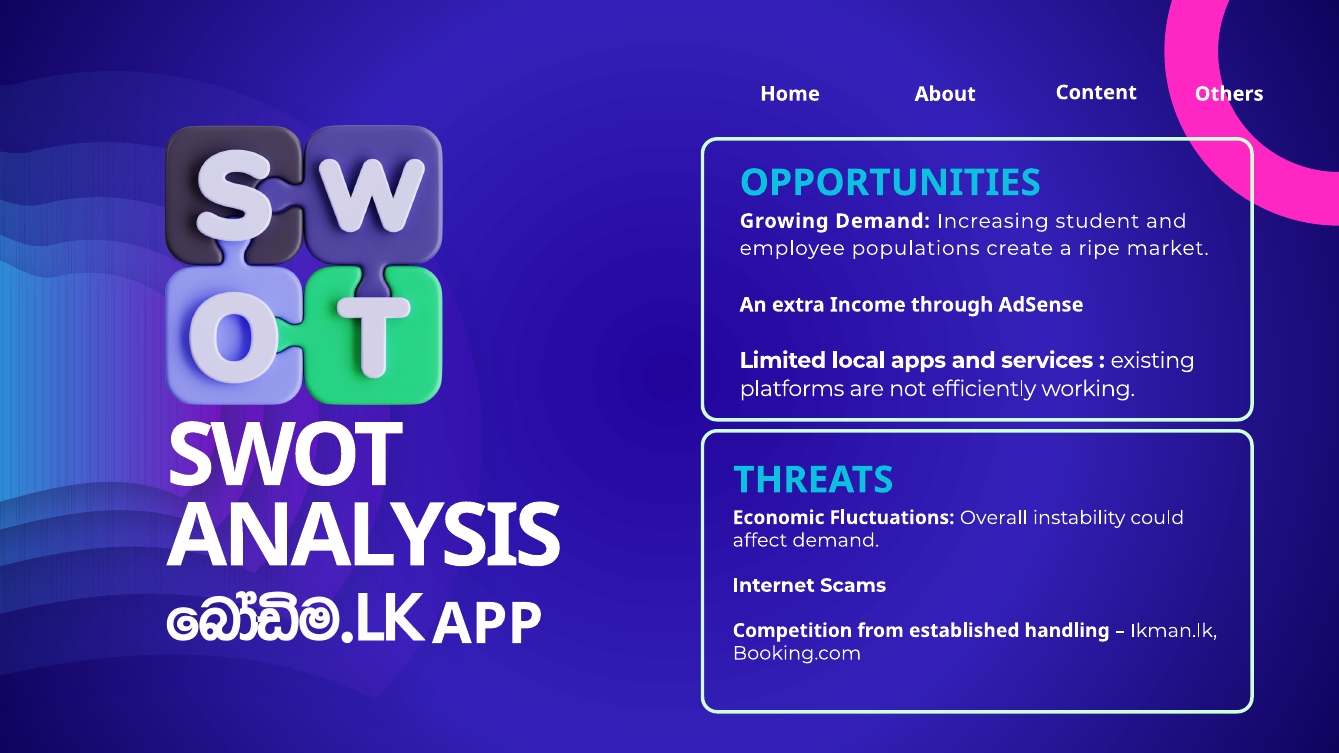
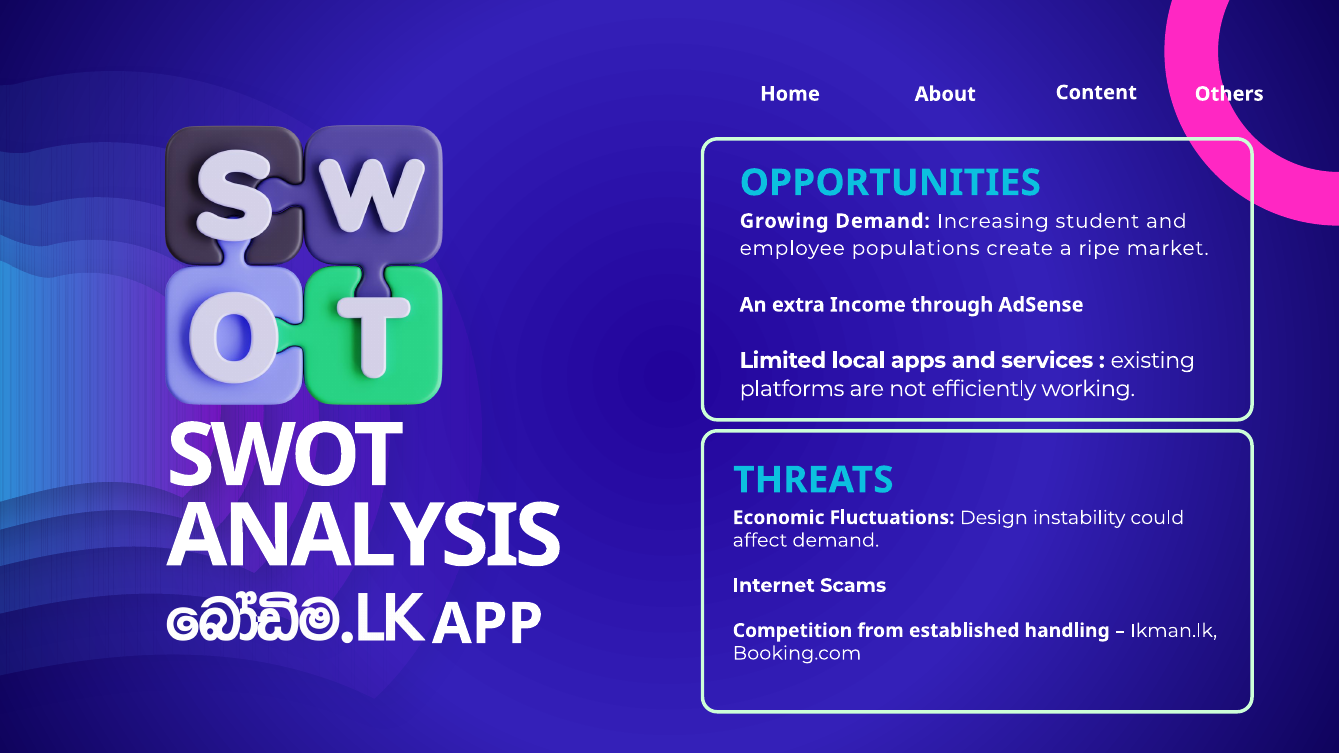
Overall: Overall -> Design
